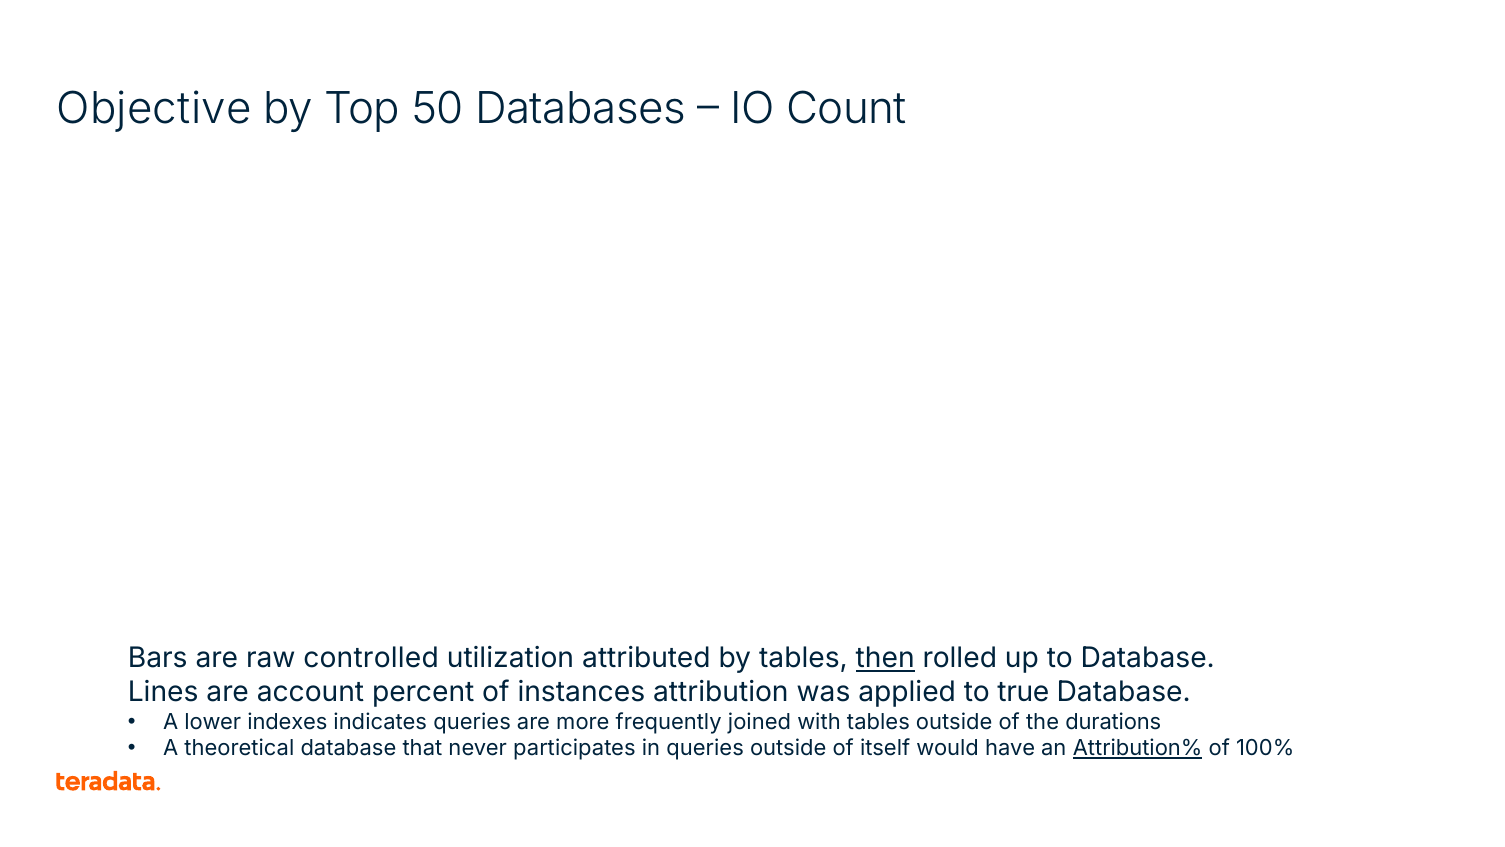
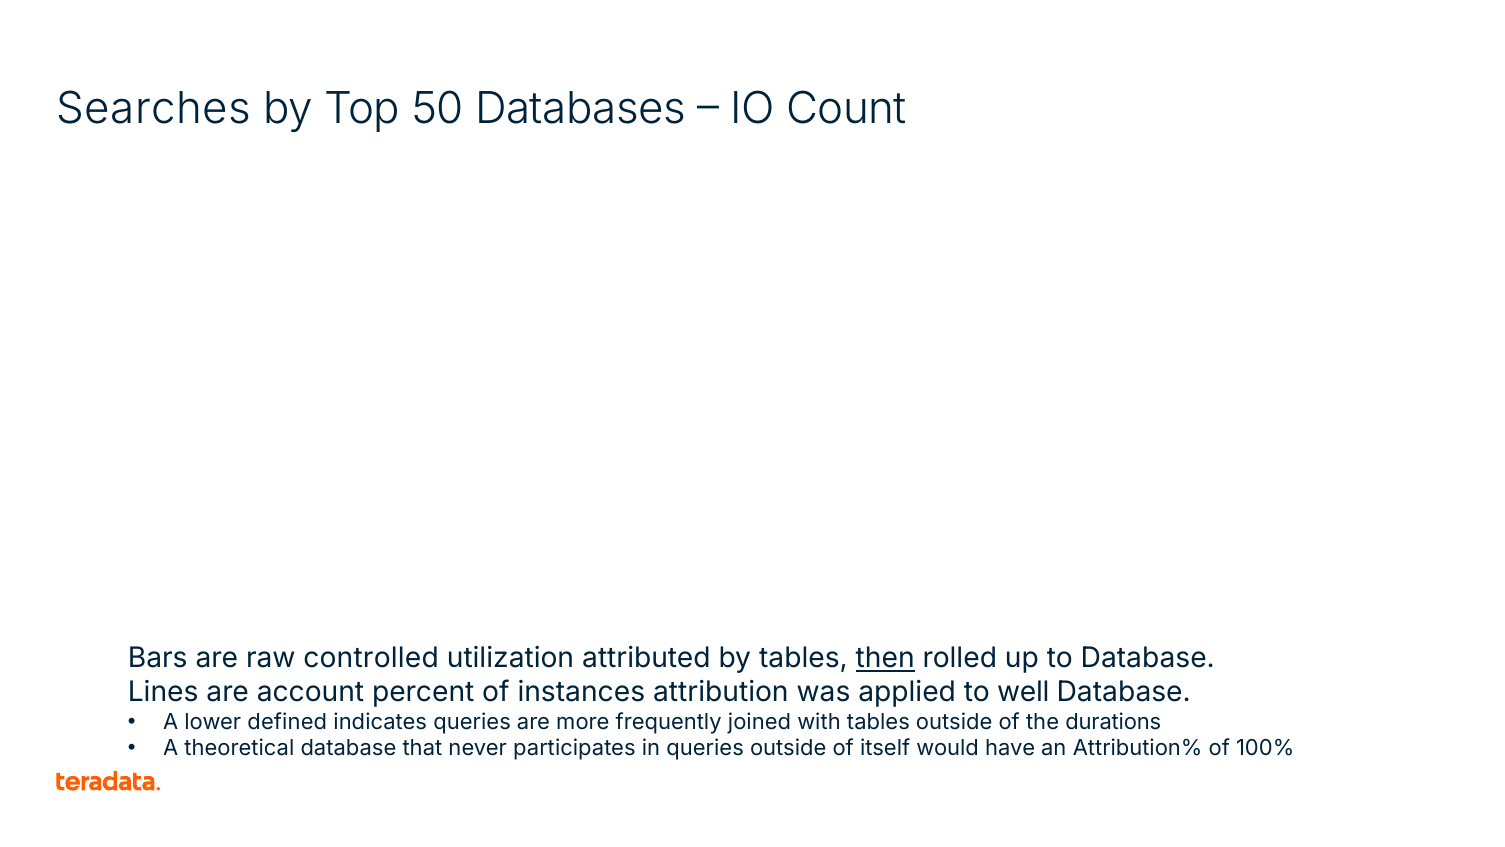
Objective: Objective -> Searches
true: true -> well
indexes: indexes -> defined
Attribution% underline: present -> none
